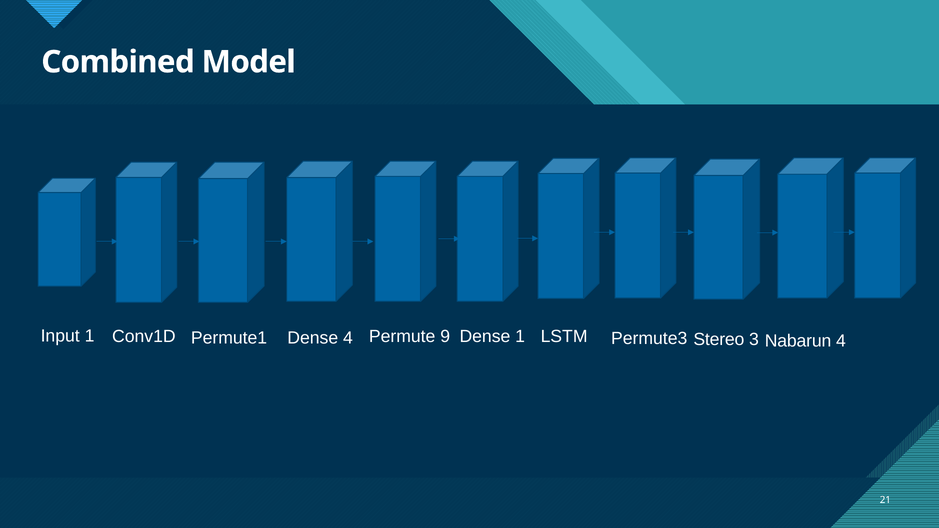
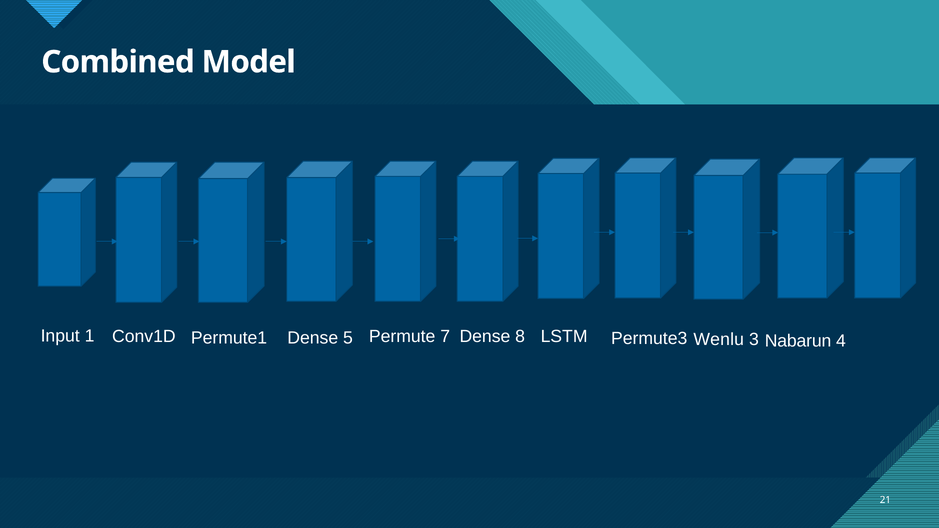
Stereo: Stereo -> Wenlu
Dense 4: 4 -> 5
9: 9 -> 7
Dense 1: 1 -> 8
